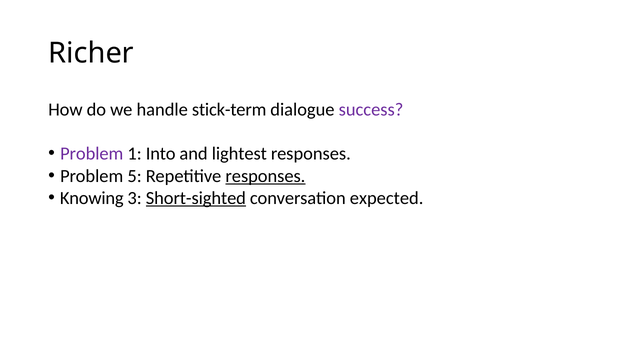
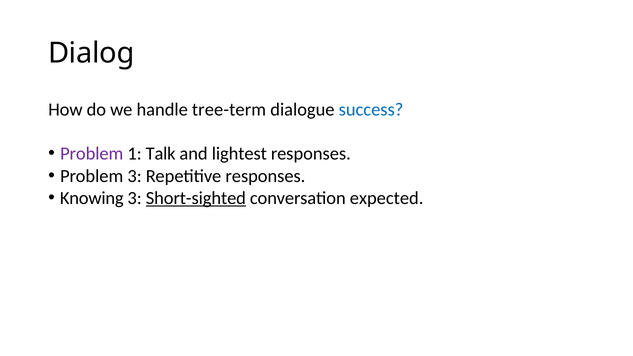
Richer: Richer -> Dialog
stick-term: stick-term -> tree-term
success colour: purple -> blue
Into: Into -> Talk
Problem 5: 5 -> 3
responses at (265, 176) underline: present -> none
